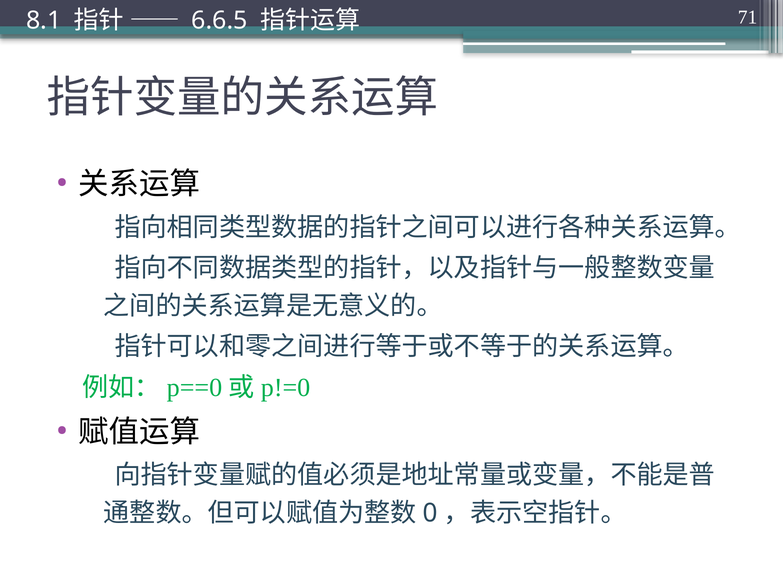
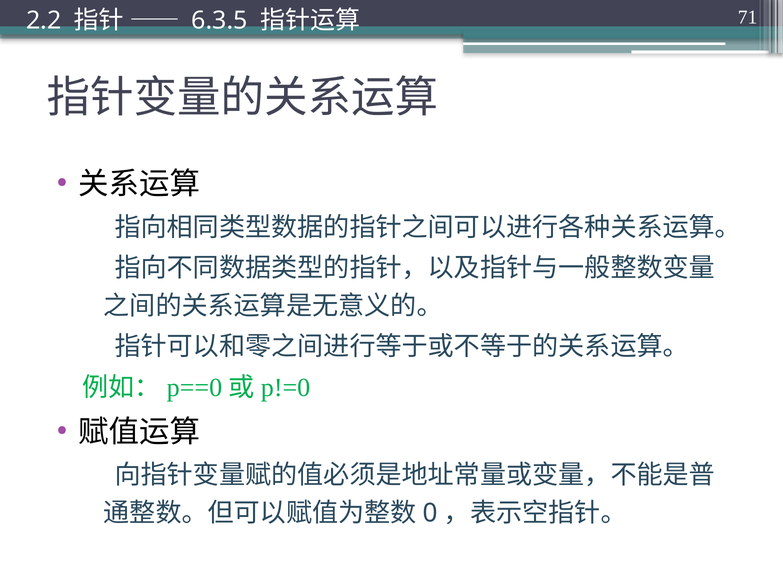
8.1: 8.1 -> 2.2
6.6.5: 6.6.5 -> 6.3.5
